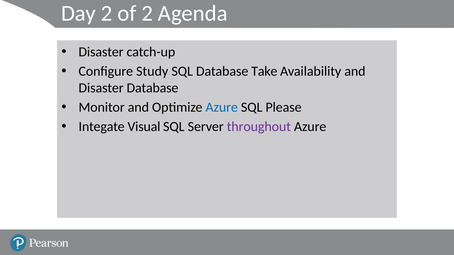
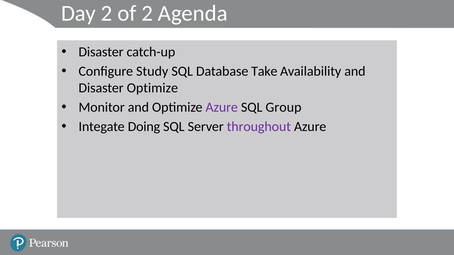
Disaster Database: Database -> Optimize
Azure at (222, 107) colour: blue -> purple
Please: Please -> Group
Visual: Visual -> Doing
